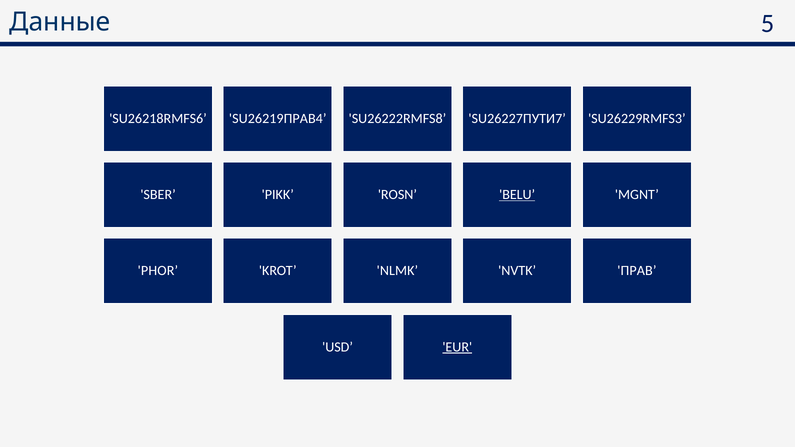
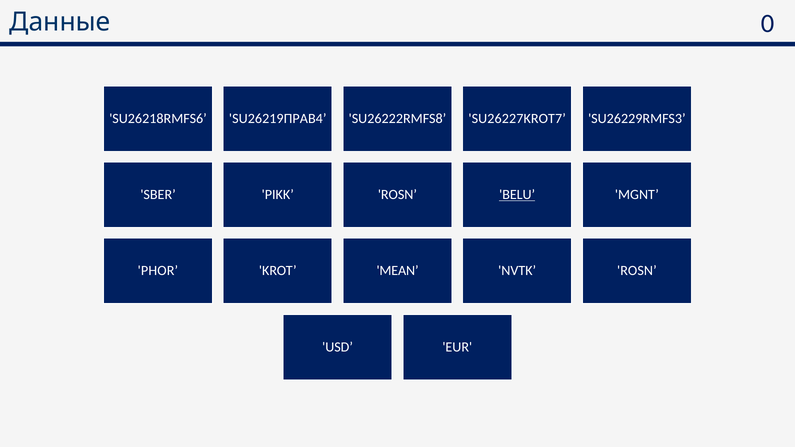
5: 5 -> 0
SU26227ПУТИ7: SU26227ПУТИ7 -> SU26227KROT7
NLMK: NLMK -> MEAN
NVTK ПРАВ: ПРАВ -> ROSN
EUR underline: present -> none
